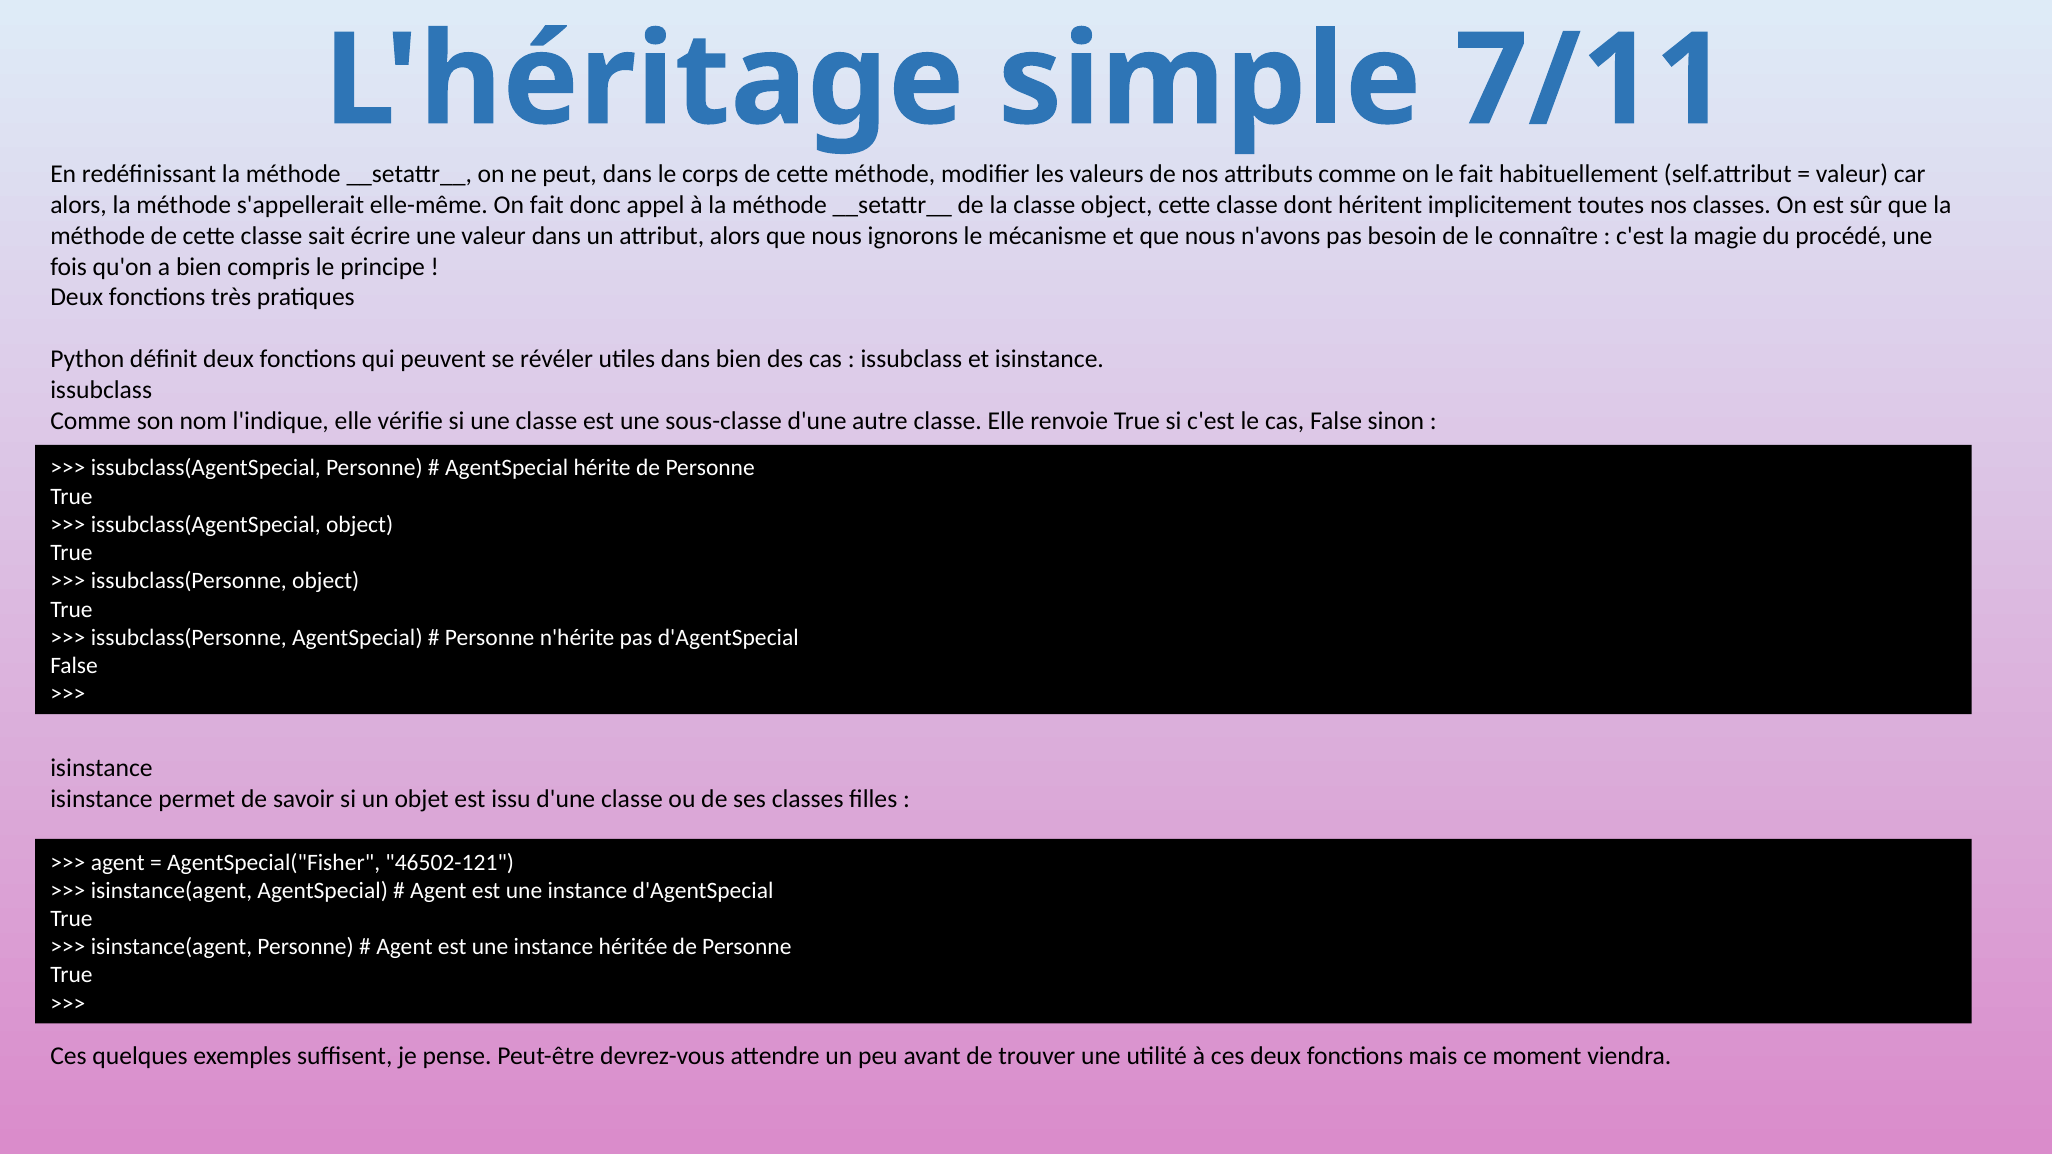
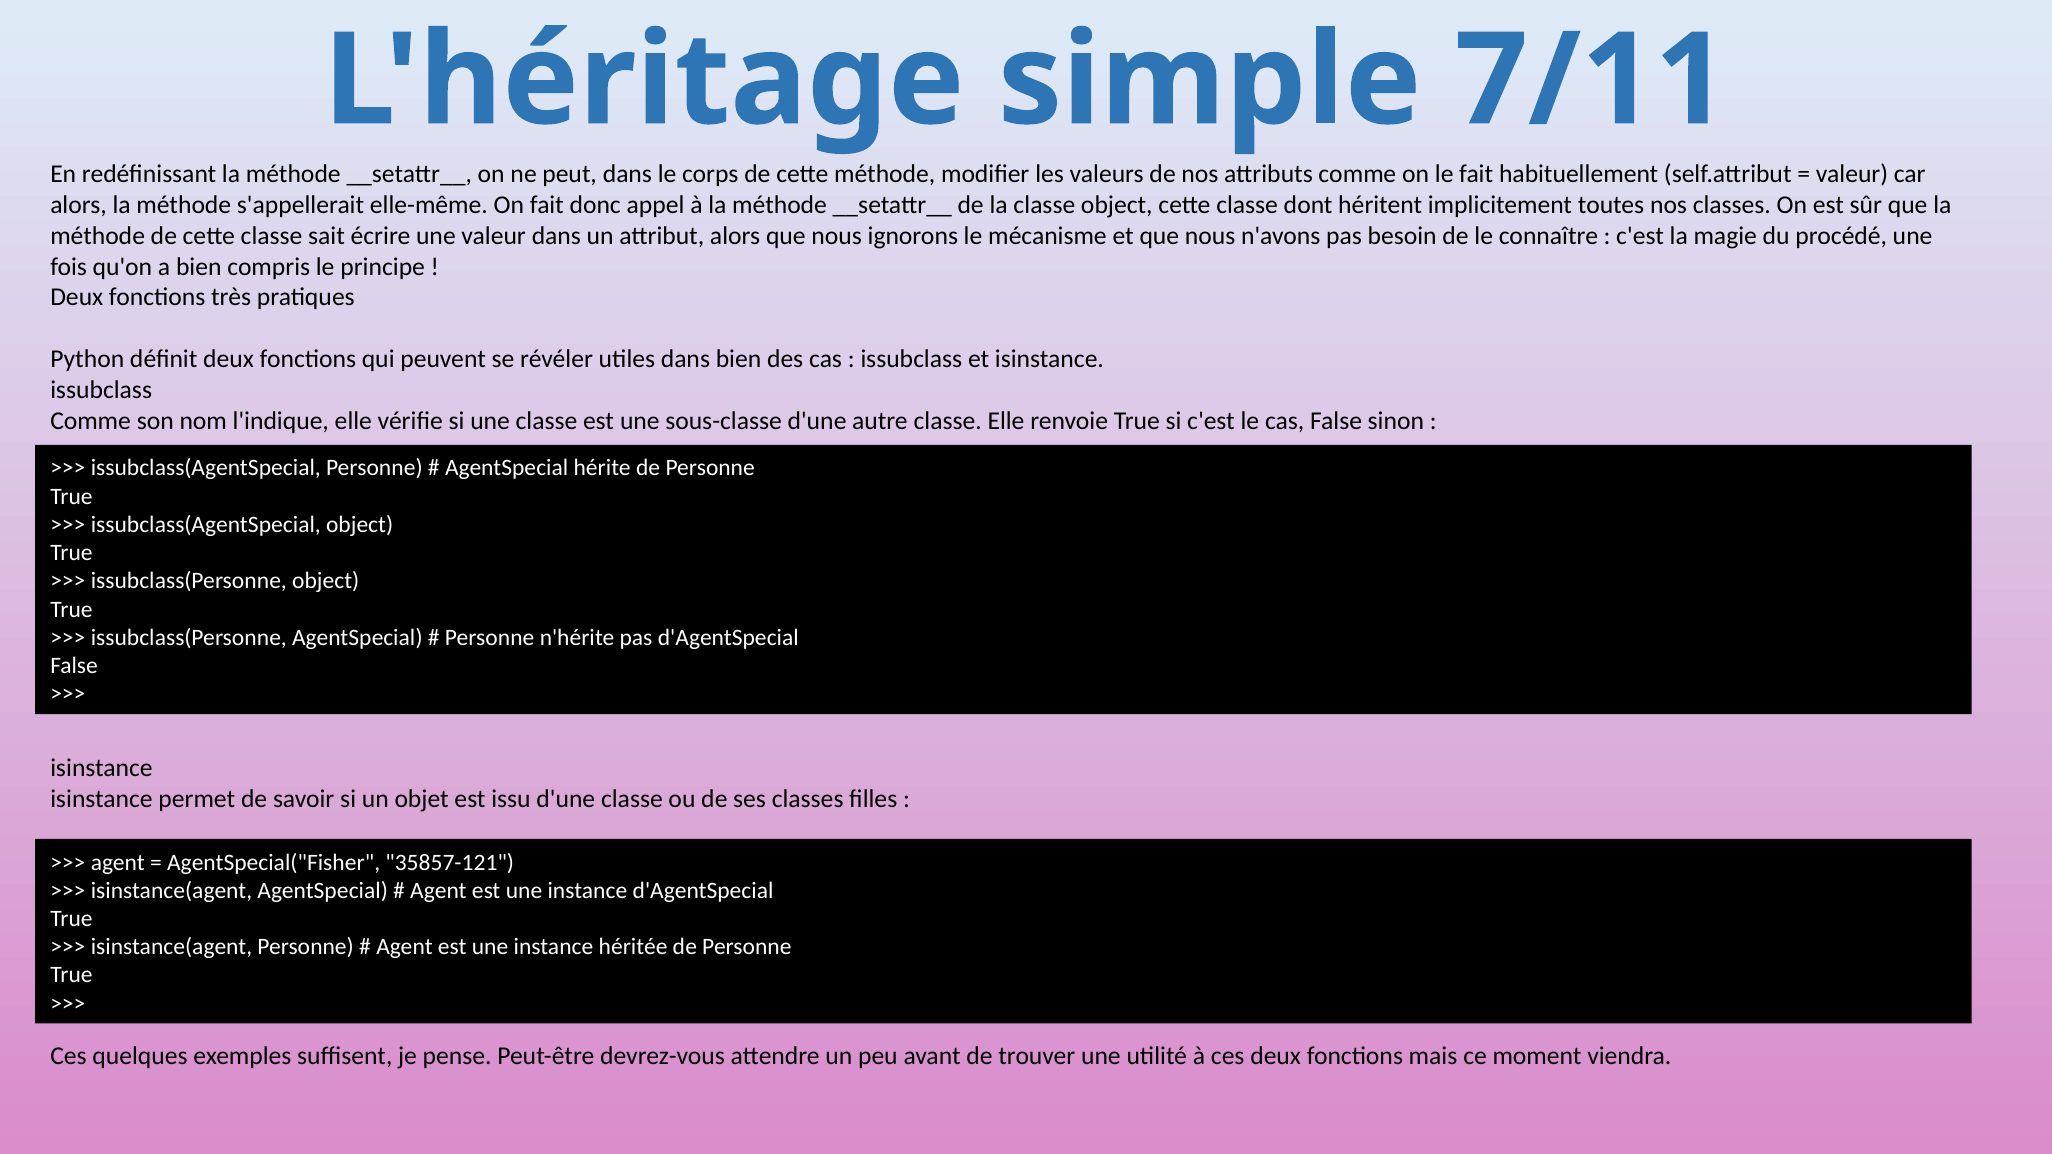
46502-121: 46502-121 -> 35857-121
